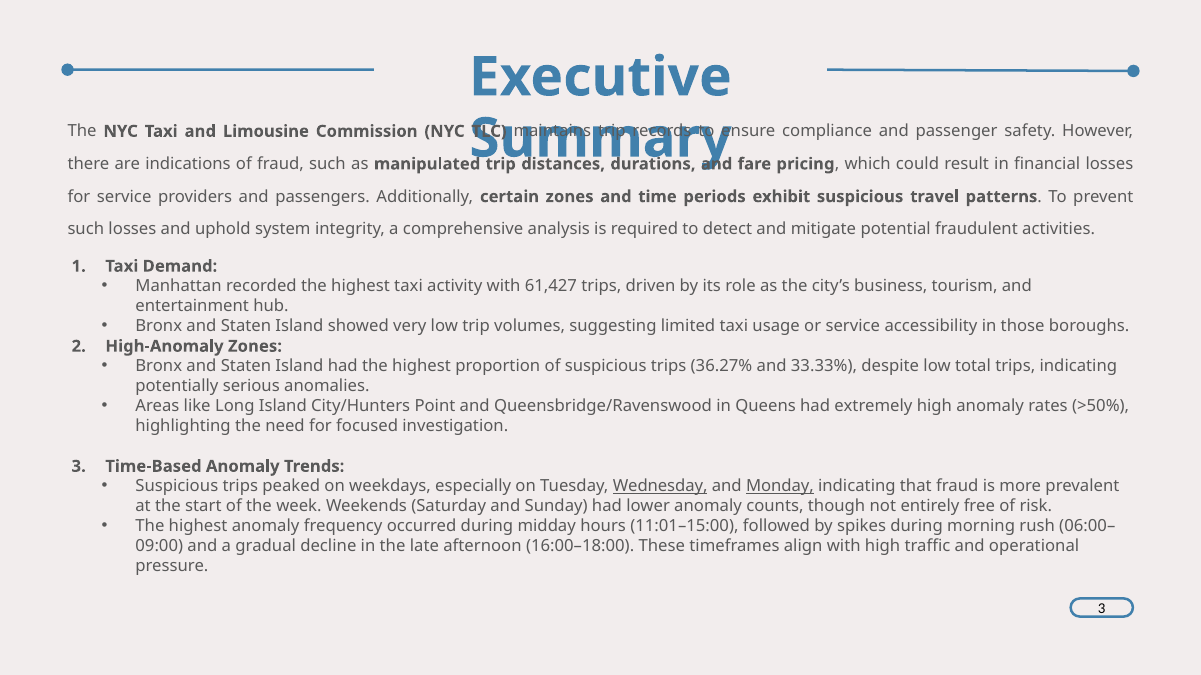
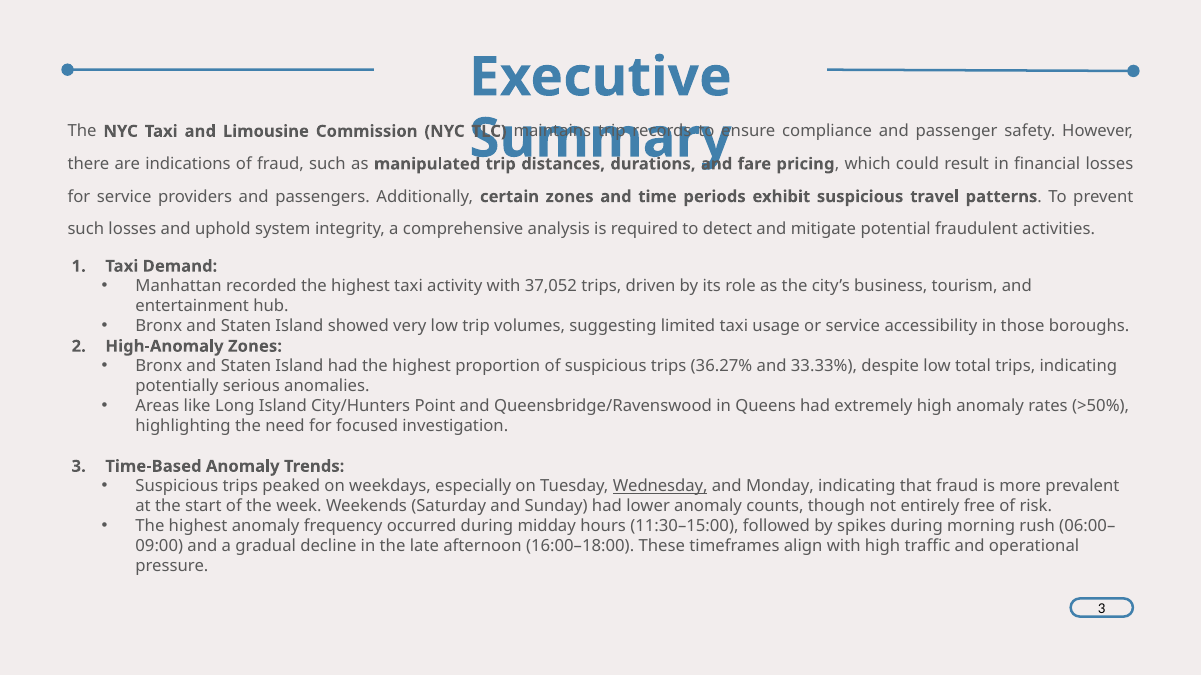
61,427: 61,427 -> 37,052
Monday underline: present -> none
11:01–15:00: 11:01–15:00 -> 11:30–15:00
